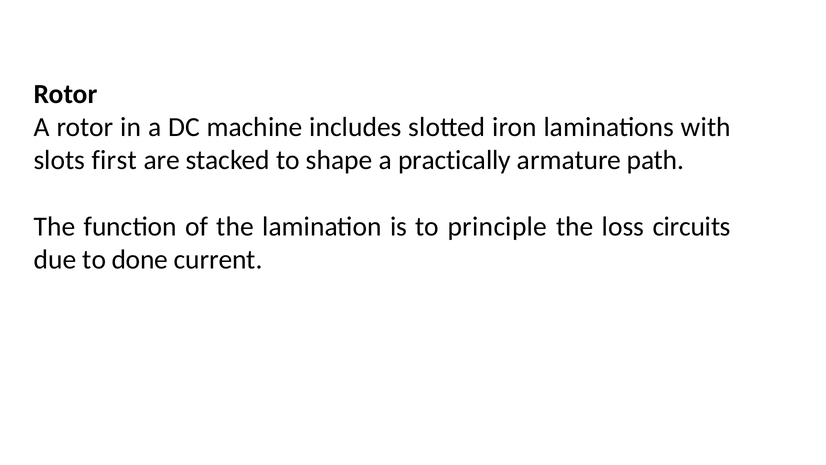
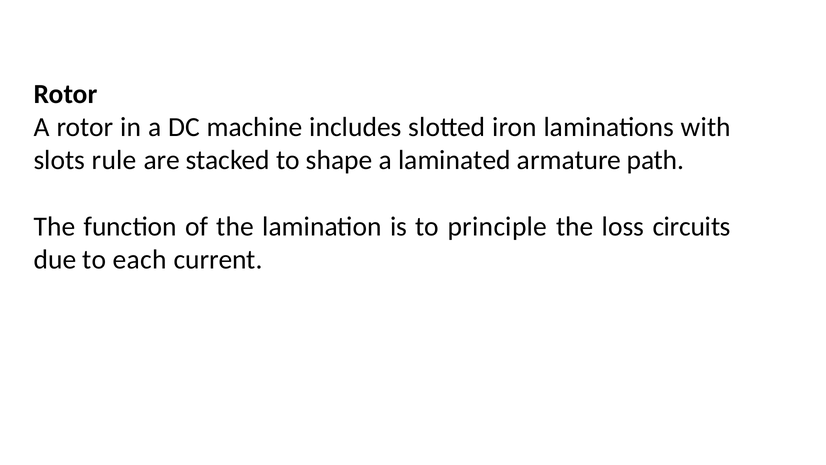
first: first -> rule
practically: practically -> laminated
done: done -> each
